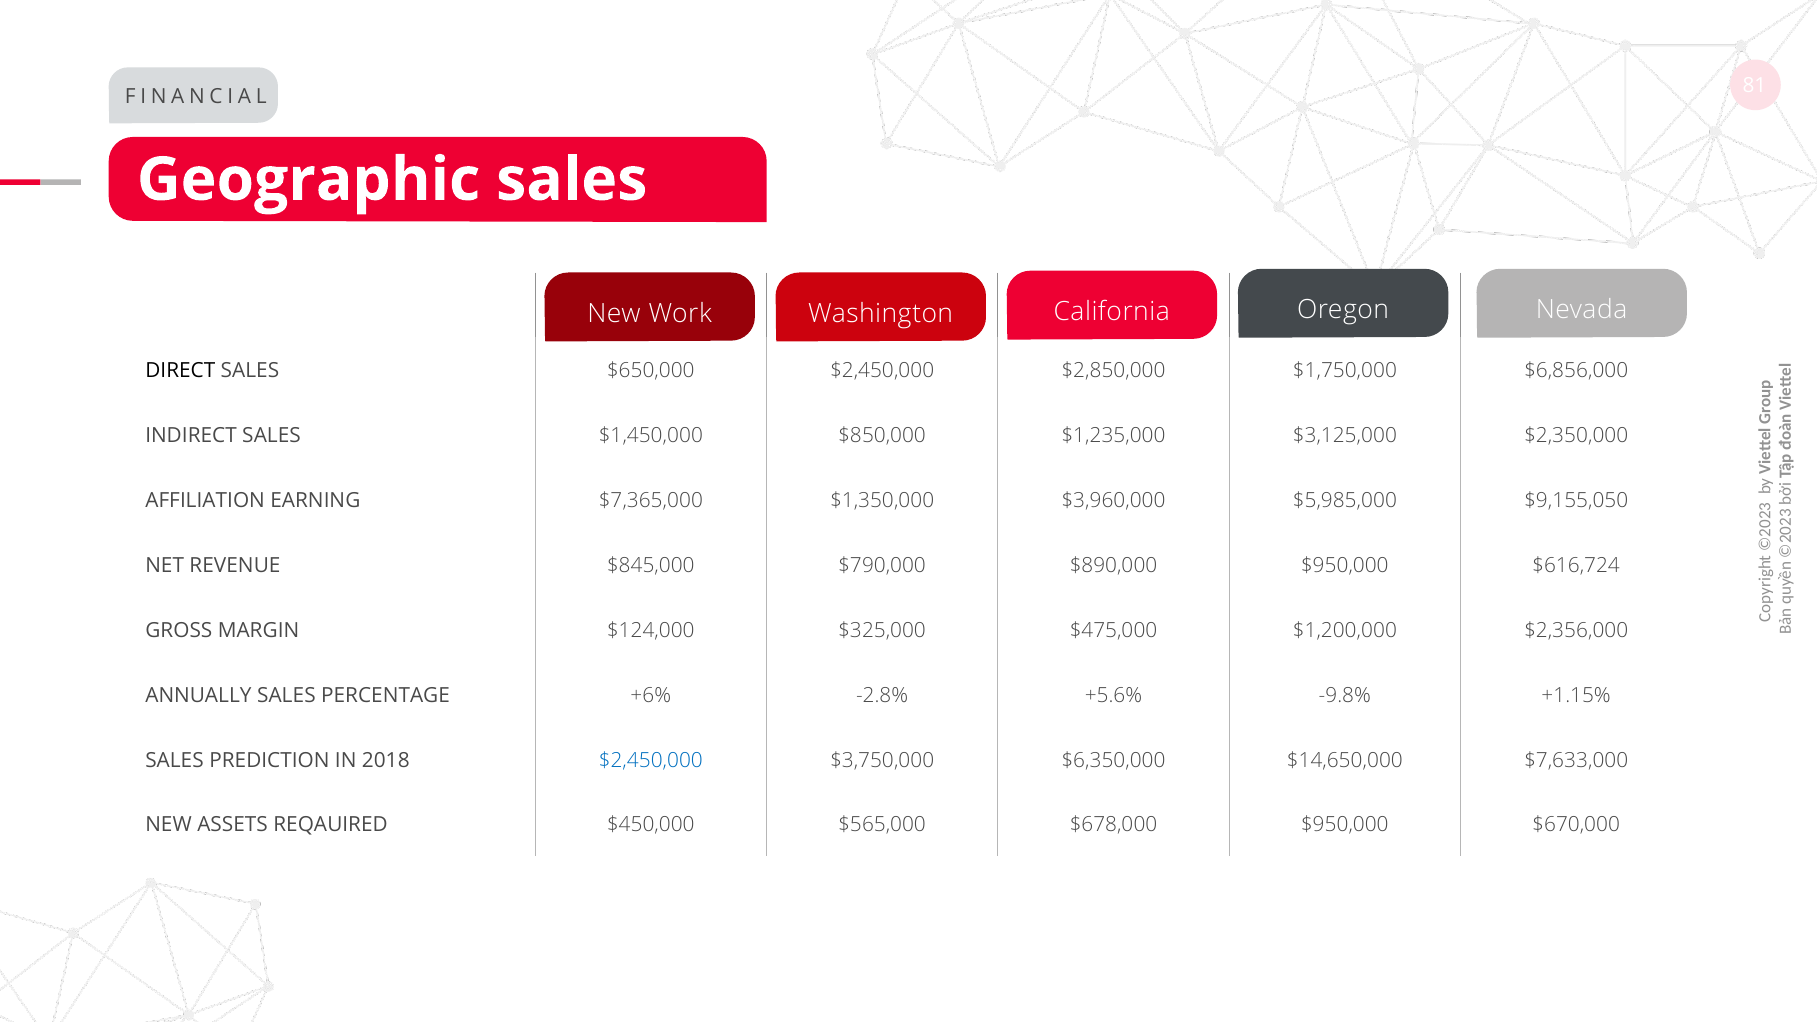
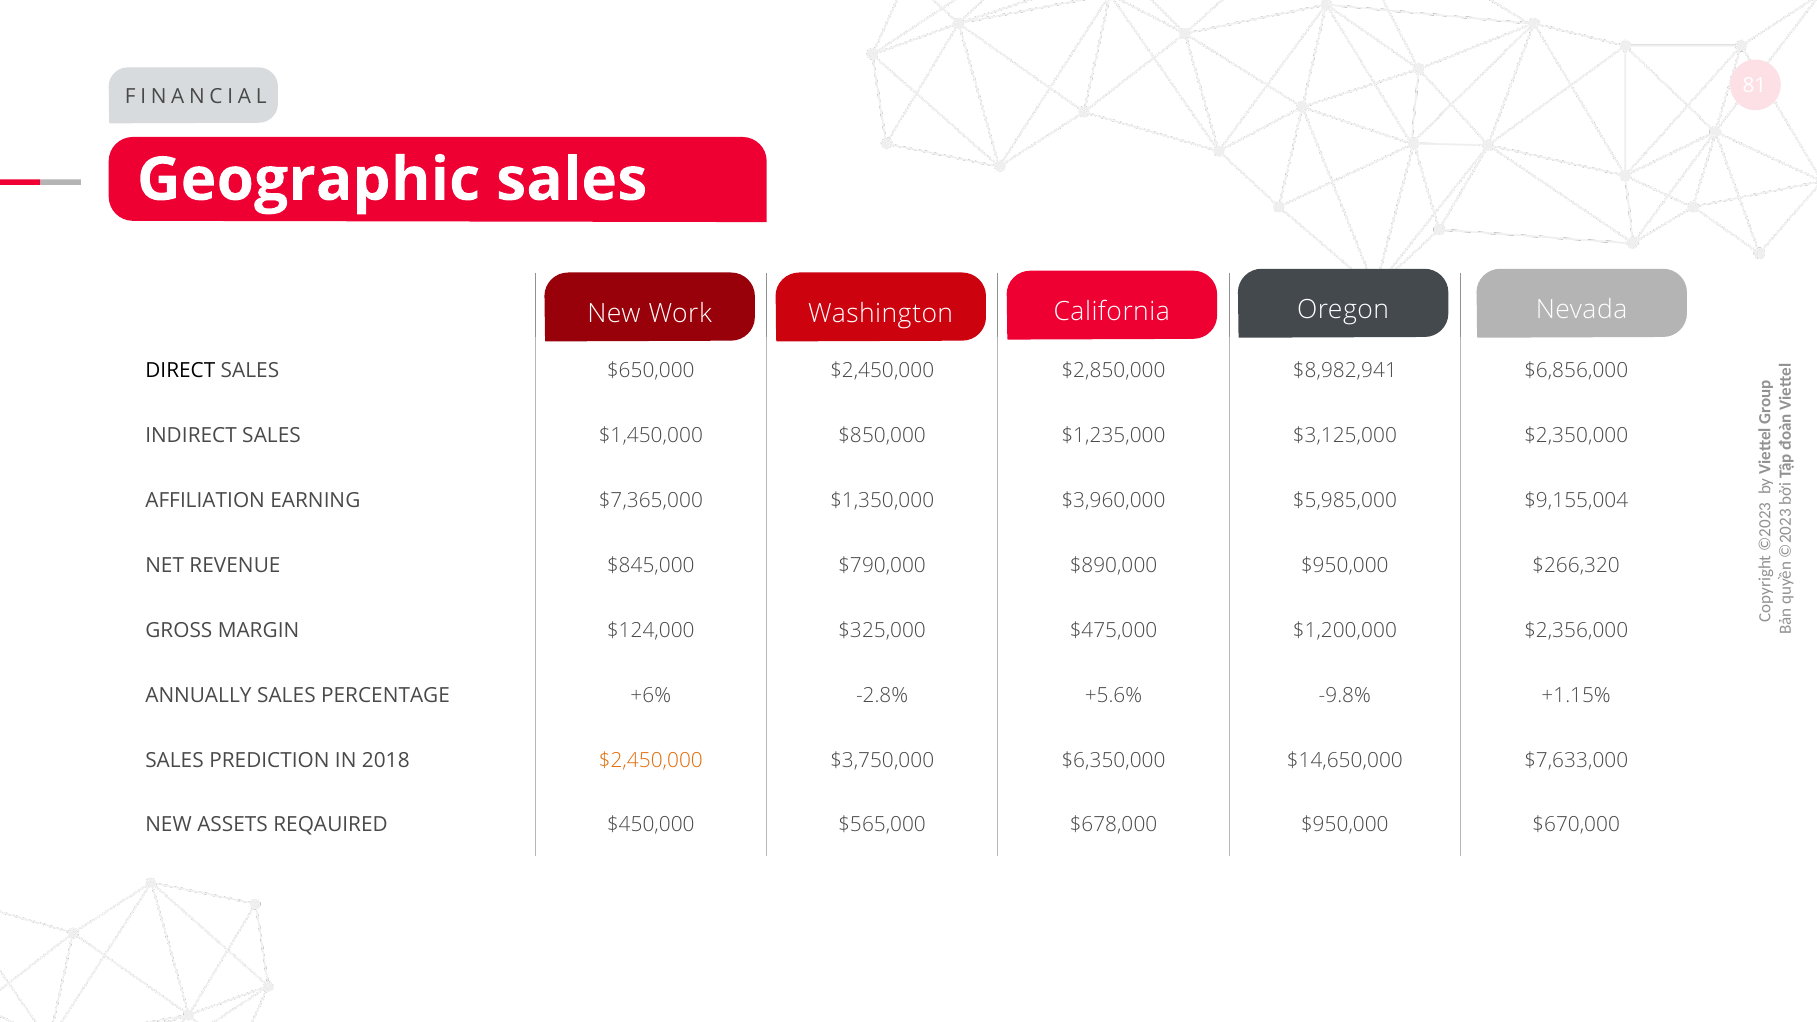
$1,750,000: $1,750,000 -> $8,982,941
$9,155,050: $9,155,050 -> $9,155,004
$616,724: $616,724 -> $266,320
$2,450,000 at (651, 760) colour: blue -> orange
